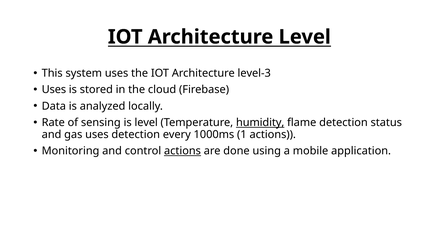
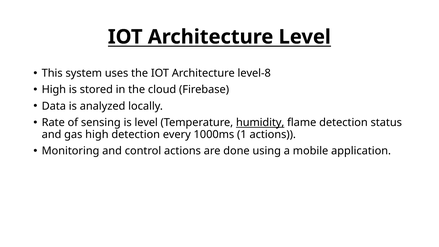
level-3: level-3 -> level-8
Uses at (54, 90): Uses -> High
gas uses: uses -> high
actions at (182, 151) underline: present -> none
